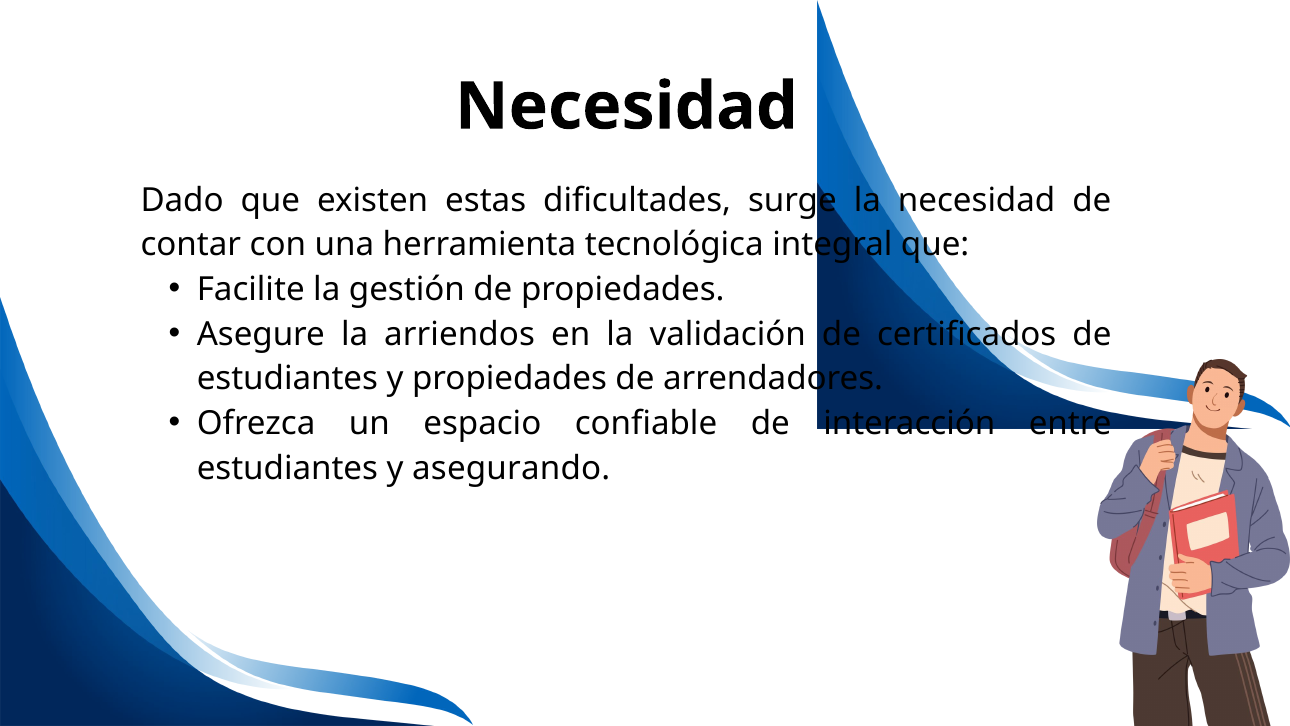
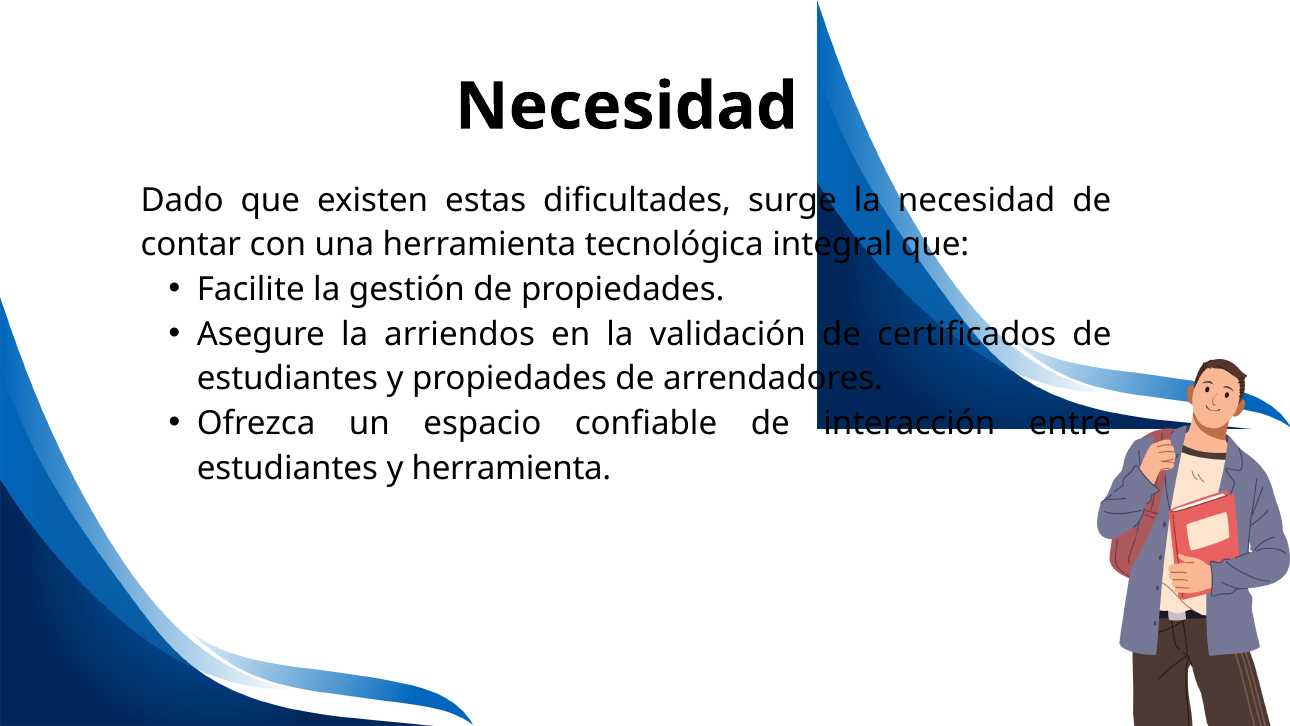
y asegurando: asegurando -> herramienta
